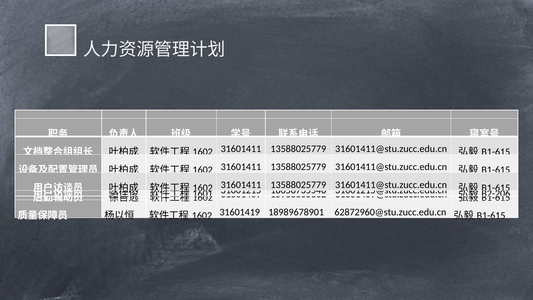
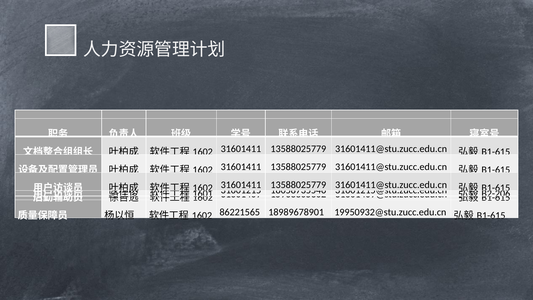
31601419: 31601419 -> 86221565
62872960@stu.zucc.edu.cn: 62872960@stu.zucc.edu.cn -> 19950932@stu.zucc.edu.cn
